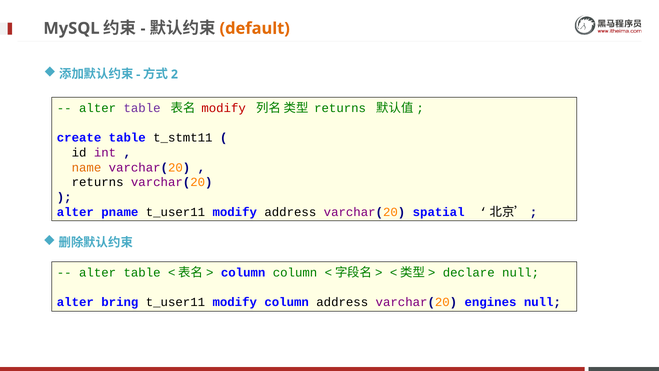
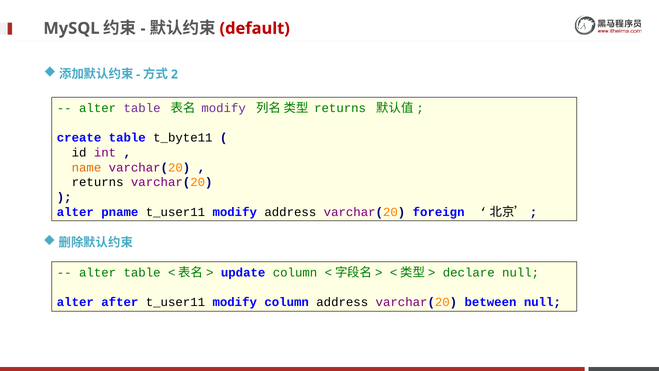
default colour: orange -> red
modify at (224, 108) colour: red -> purple
t_stmt11: t_stmt11 -> t_byte11
spatial: spatial -> foreign
column at (243, 272): column -> update
bring: bring -> after
engines: engines -> between
